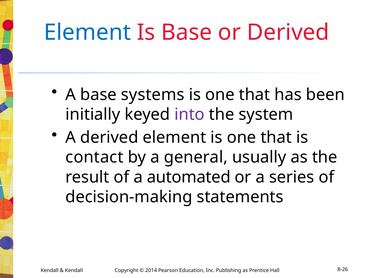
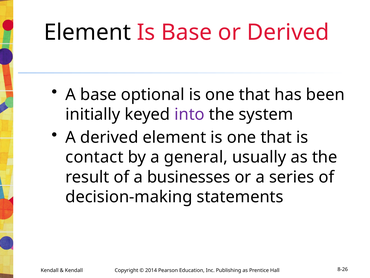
Element at (87, 32) colour: blue -> black
systems: systems -> optional
automated: automated -> businesses
